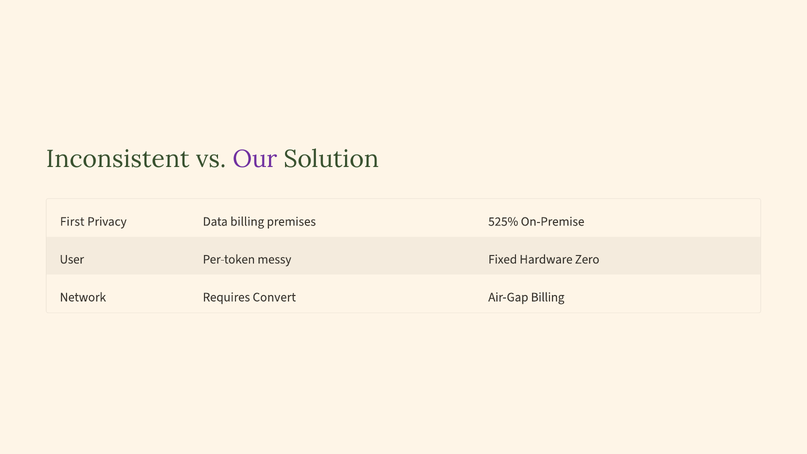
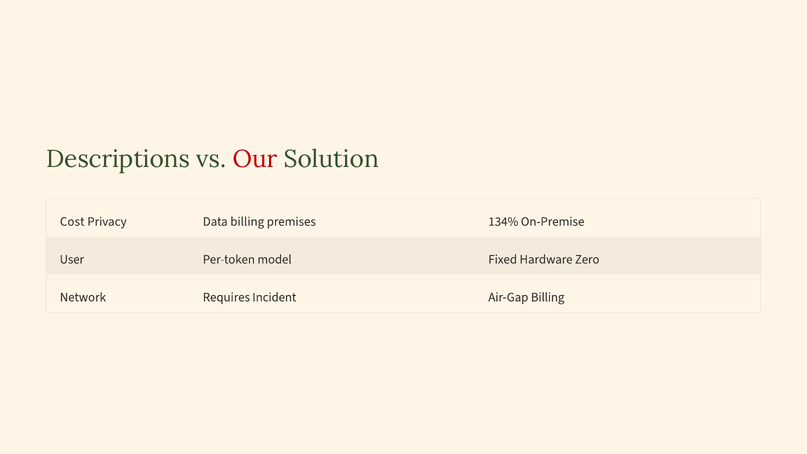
Inconsistent: Inconsistent -> Descriptions
Our colour: purple -> red
First: First -> Cost
525%: 525% -> 134%
messy: messy -> model
Convert: Convert -> Incident
